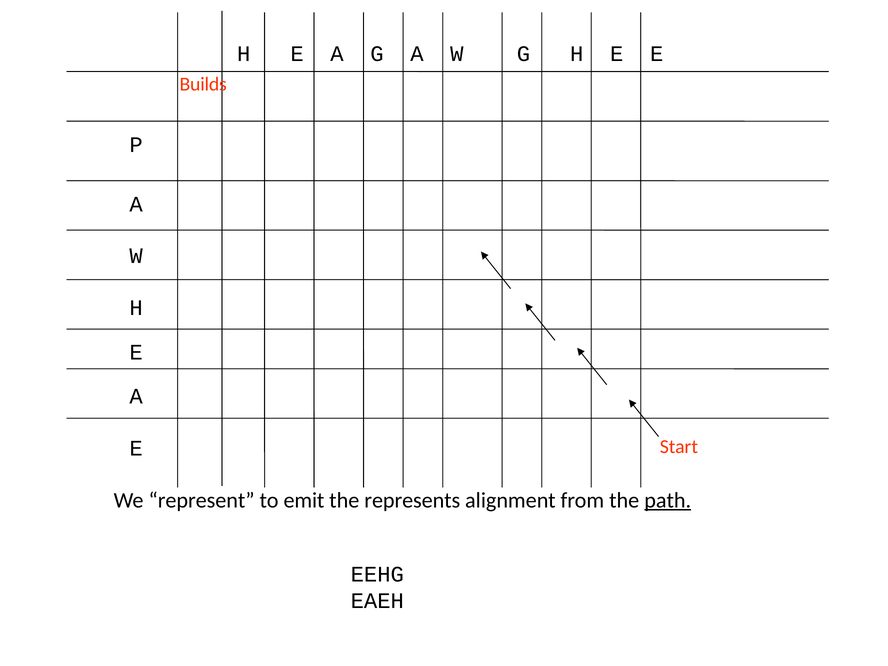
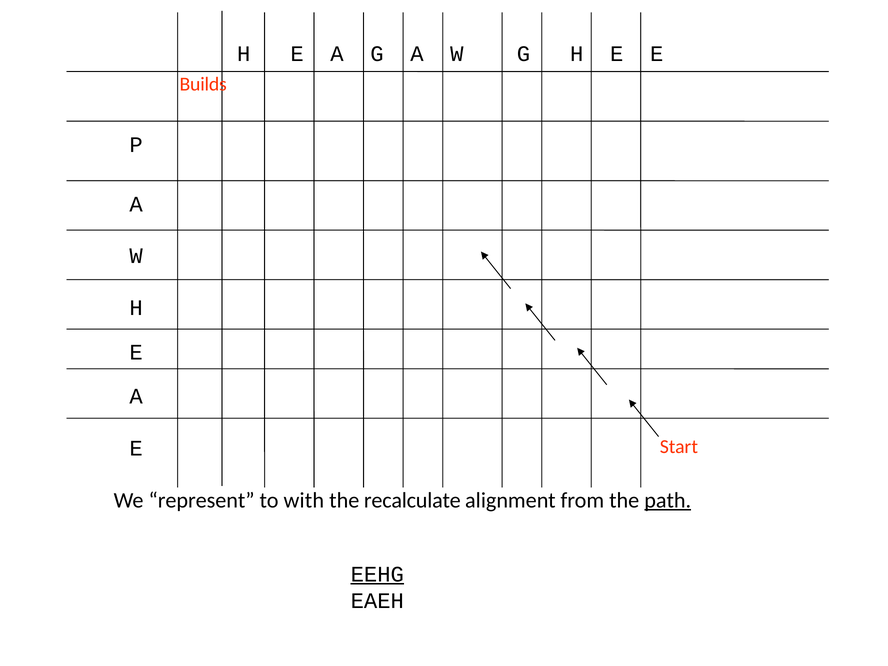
emit: emit -> with
represents: represents -> recalculate
EEHG underline: none -> present
